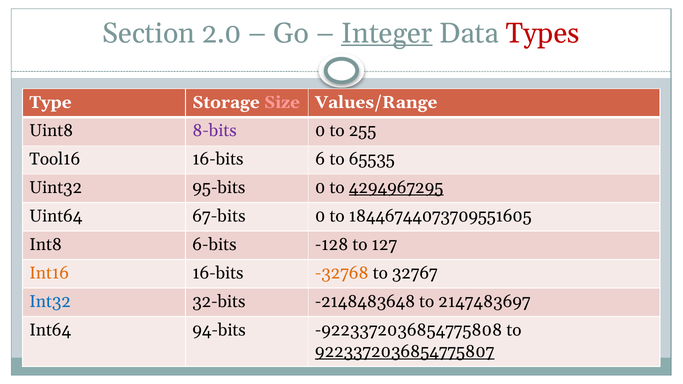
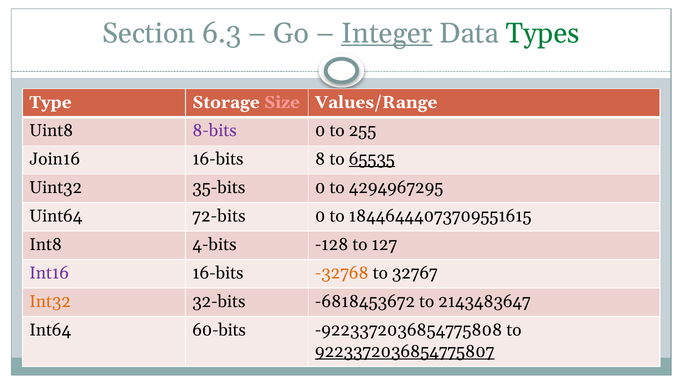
2.0: 2.0 -> 6.3
Types colour: red -> green
Tool16: Tool16 -> Join16
6: 6 -> 8
65535 underline: none -> present
95-bits: 95-bits -> 35-bits
4294967295 underline: present -> none
67-bits: 67-bits -> 72-bits
18446744073709551605: 18446744073709551605 -> 18446444073709551615
6-bits: 6-bits -> 4-bits
Int16 colour: orange -> purple
Int32 colour: blue -> orange
-2148483648: -2148483648 -> -6818453672
2147483697: 2147483697 -> 2143483647
94-bits: 94-bits -> 60-bits
